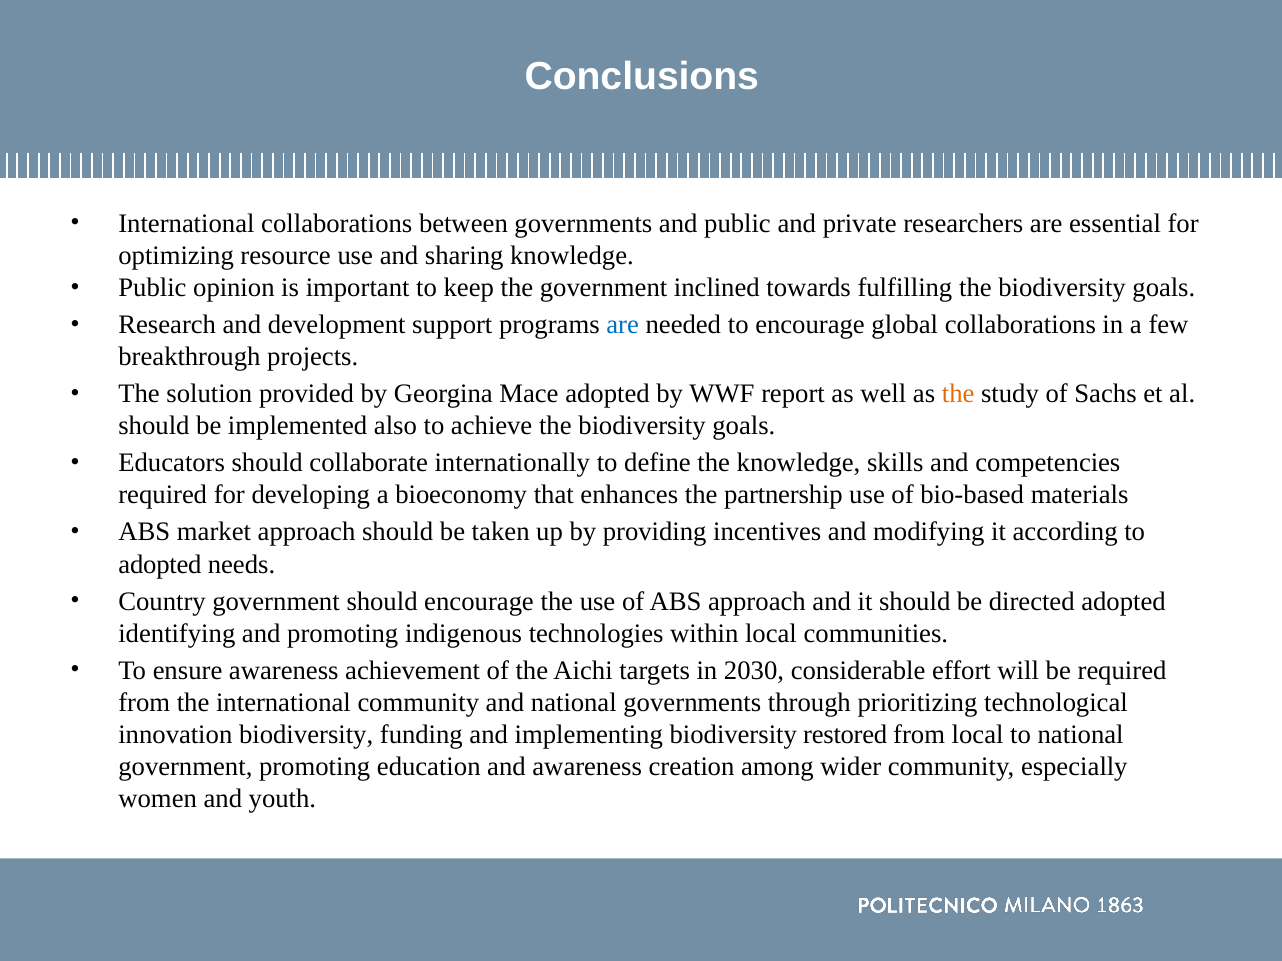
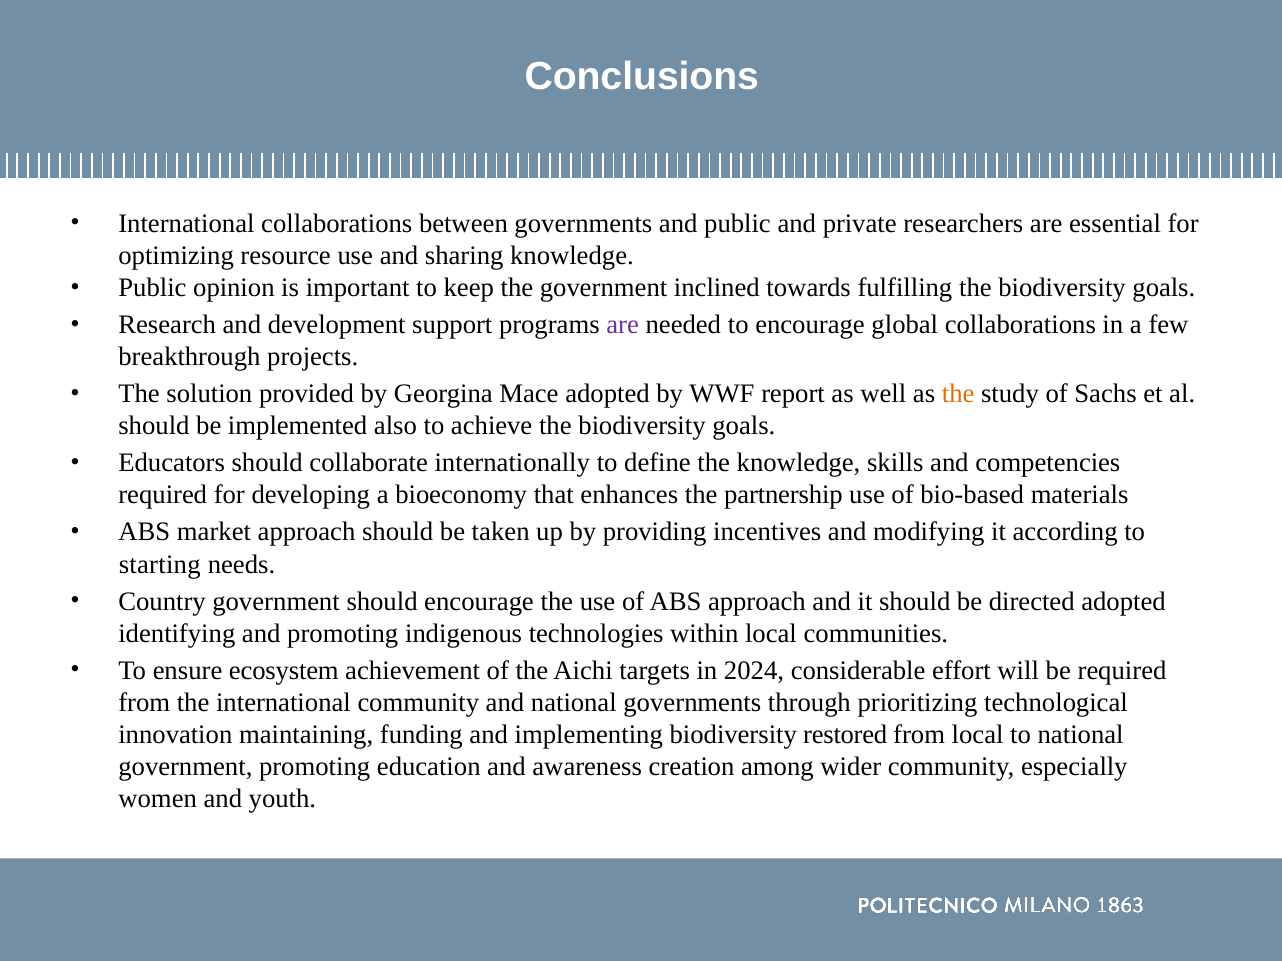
are at (623, 325) colour: blue -> purple
adopted at (160, 565): adopted -> starting
ensure awareness: awareness -> ecosystem
2030: 2030 -> 2024
innovation biodiversity: biodiversity -> maintaining
